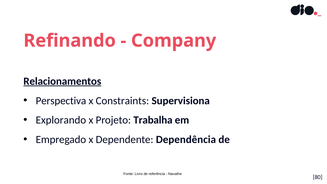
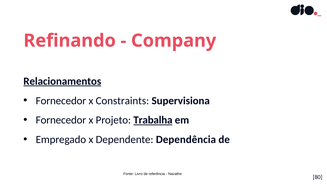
Perspectiva at (61, 101): Perspectiva -> Fornecedor
Explorando at (61, 120): Explorando -> Fornecedor
Trabalha underline: none -> present
